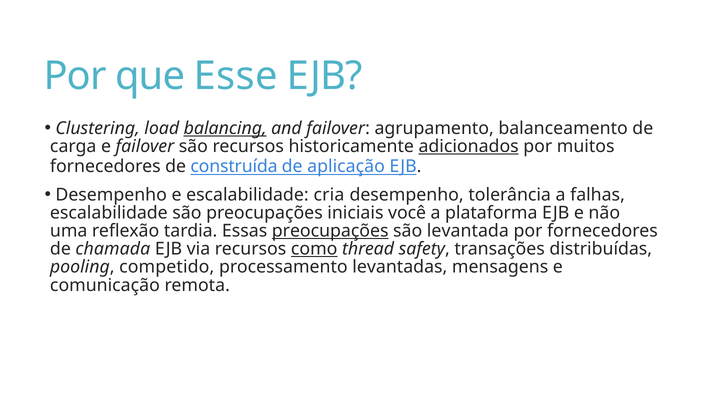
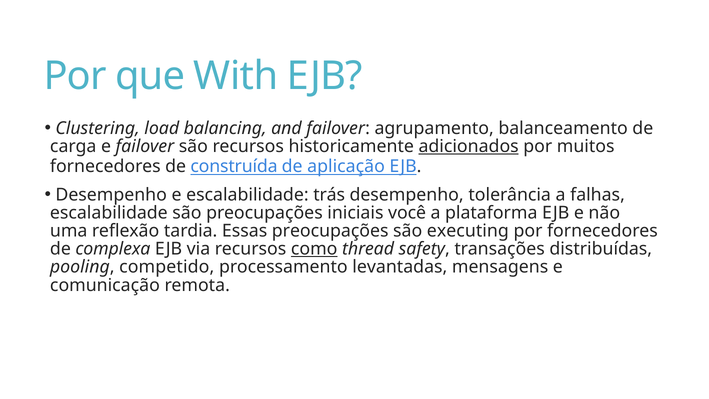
Esse: Esse -> With
balancing underline: present -> none
cria: cria -> trás
preocupações at (330, 231) underline: present -> none
levantada: levantada -> executing
chamada: chamada -> complexa
